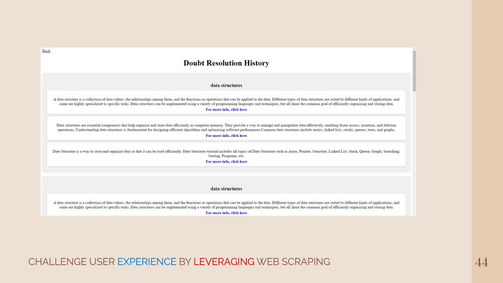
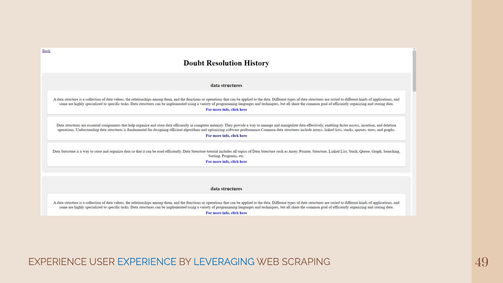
CHALLENGE at (58, 262): CHALLENGE -> EXPERIENCE
LEVERAGING colour: red -> blue
44: 44 -> 49
